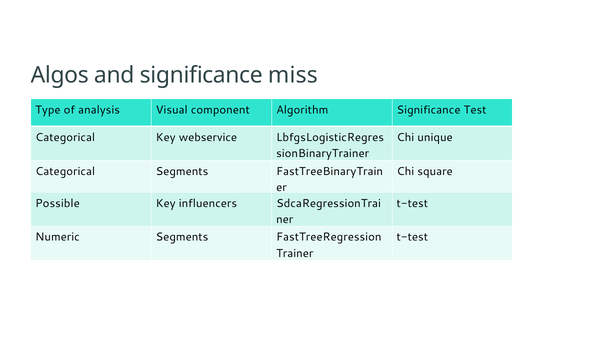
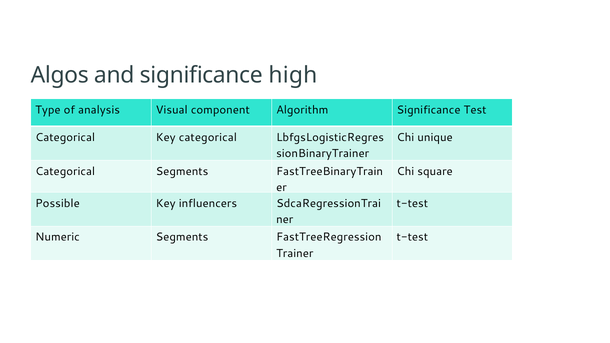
miss: miss -> high
Key webservice: webservice -> categorical
